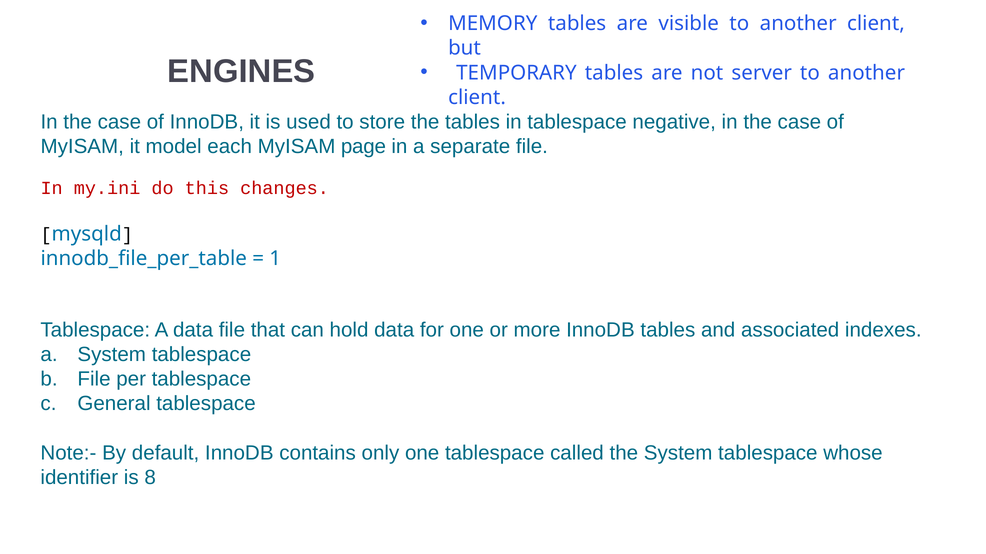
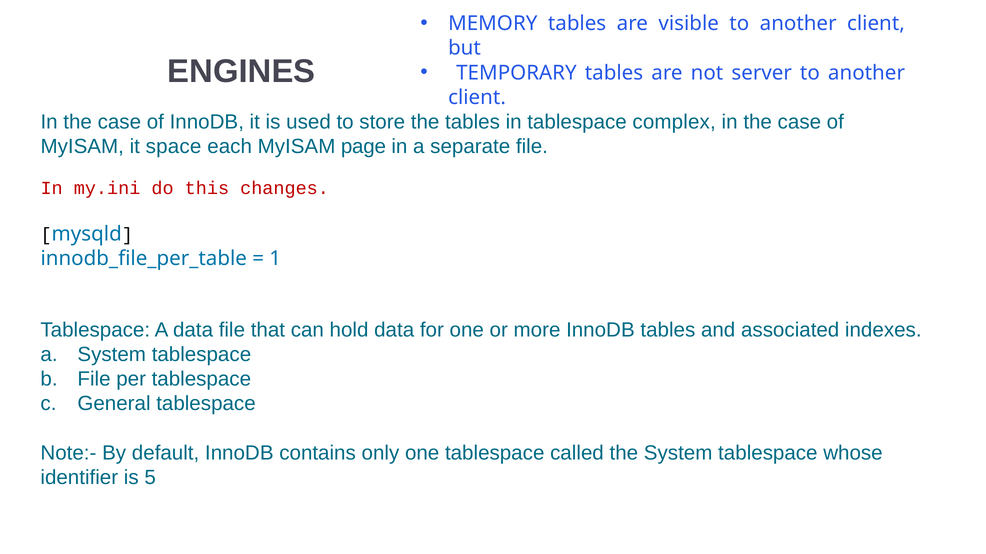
negative: negative -> complex
model: model -> space
8: 8 -> 5
